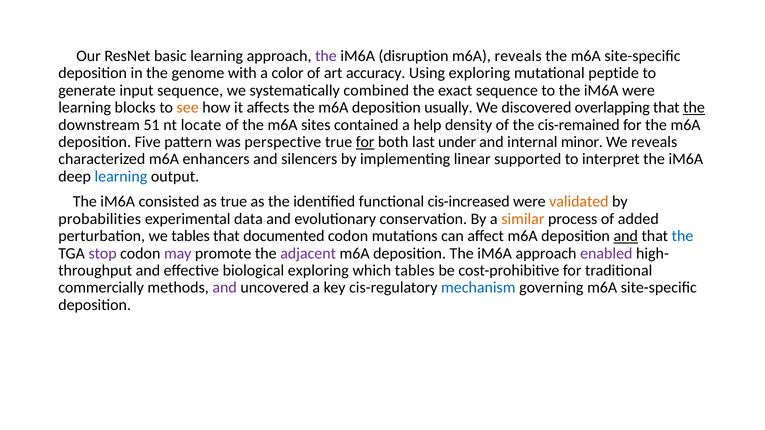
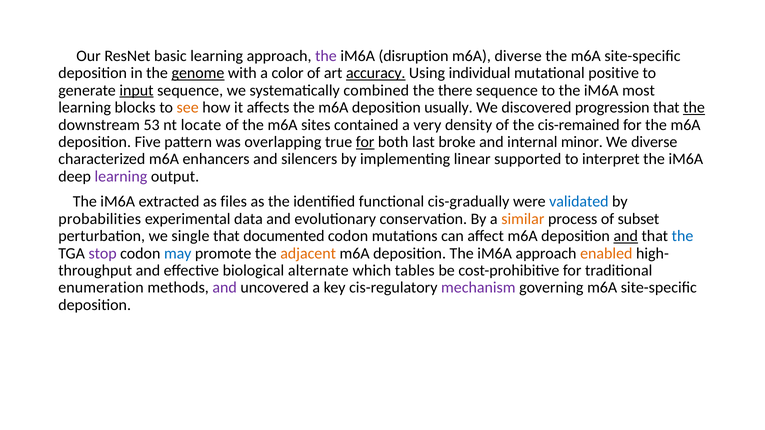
m6A reveals: reveals -> diverse
genome underline: none -> present
accuracy underline: none -> present
Using exploring: exploring -> individual
peptide: peptide -> positive
input underline: none -> present
exact: exact -> there
iM6A were: were -> most
overlapping: overlapping -> progression
51: 51 -> 53
help: help -> very
perspective: perspective -> overlapping
under: under -> broke
We reveals: reveals -> diverse
learning at (121, 177) colour: blue -> purple
consisted: consisted -> extracted
as true: true -> files
cis-increased: cis-increased -> cis-gradually
validated colour: orange -> blue
added: added -> subset
we tables: tables -> single
may colour: purple -> blue
adjacent colour: purple -> orange
enabled colour: purple -> orange
biological exploring: exploring -> alternate
commercially: commercially -> enumeration
mechanism colour: blue -> purple
